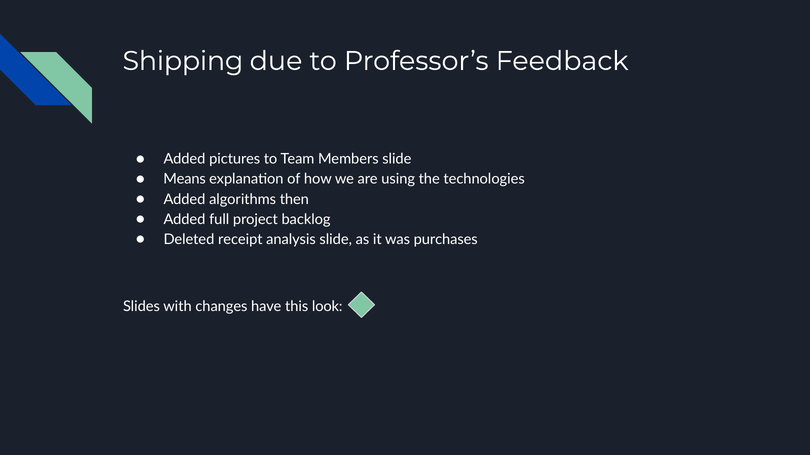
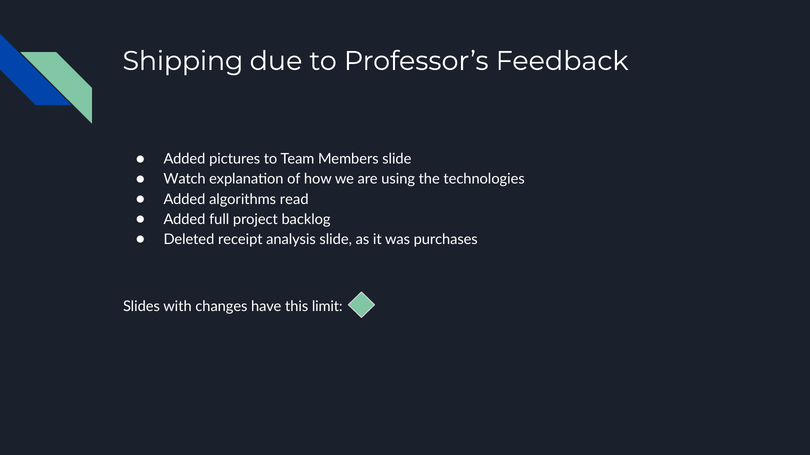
Means: Means -> Watch
then: then -> read
look: look -> limit
